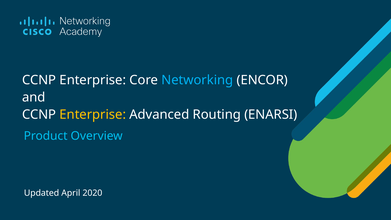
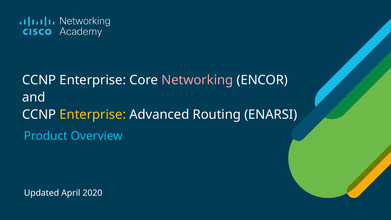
Networking colour: light blue -> pink
